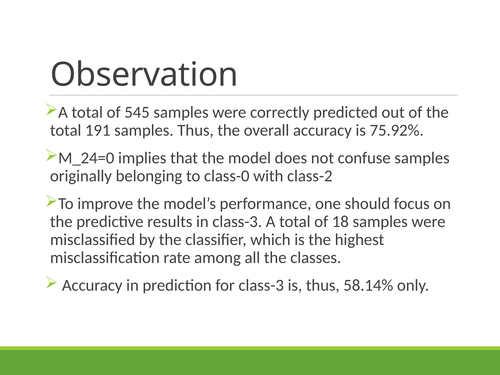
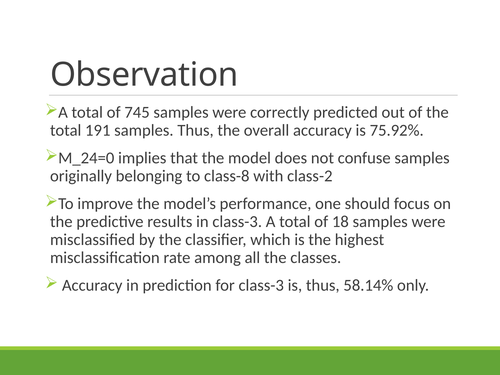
545: 545 -> 745
class-0: class-0 -> class-8
